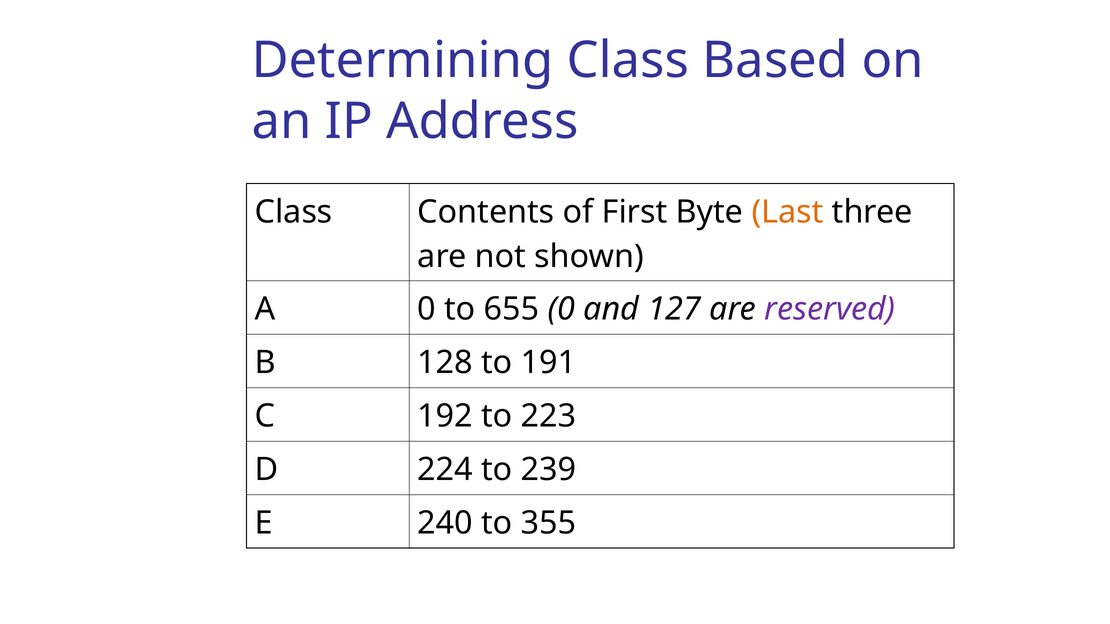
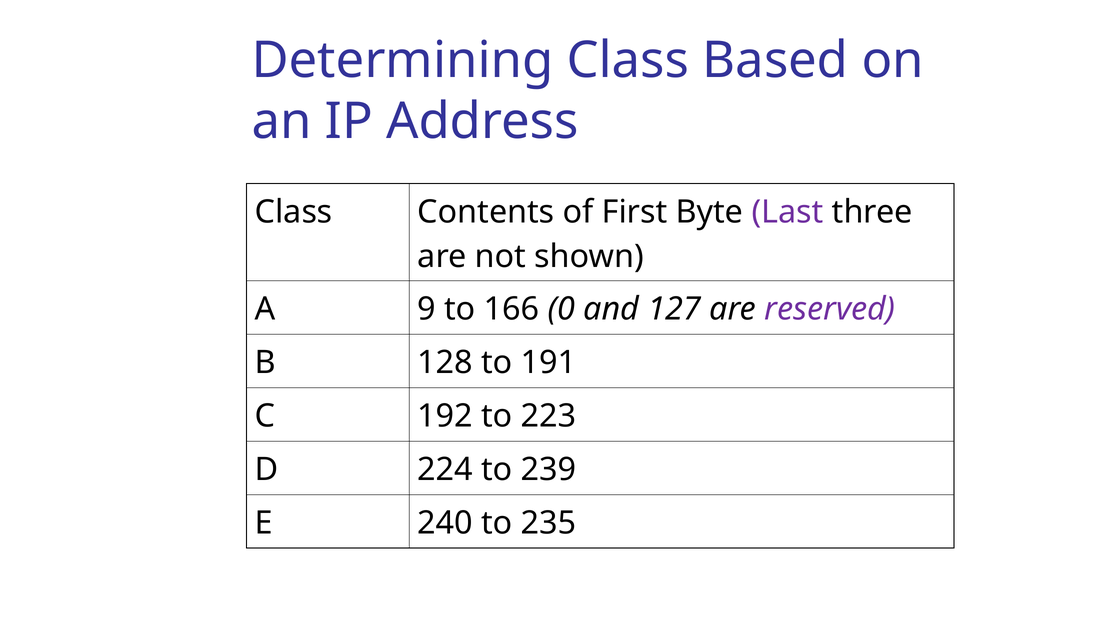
Last colour: orange -> purple
A 0: 0 -> 9
655: 655 -> 166
355: 355 -> 235
